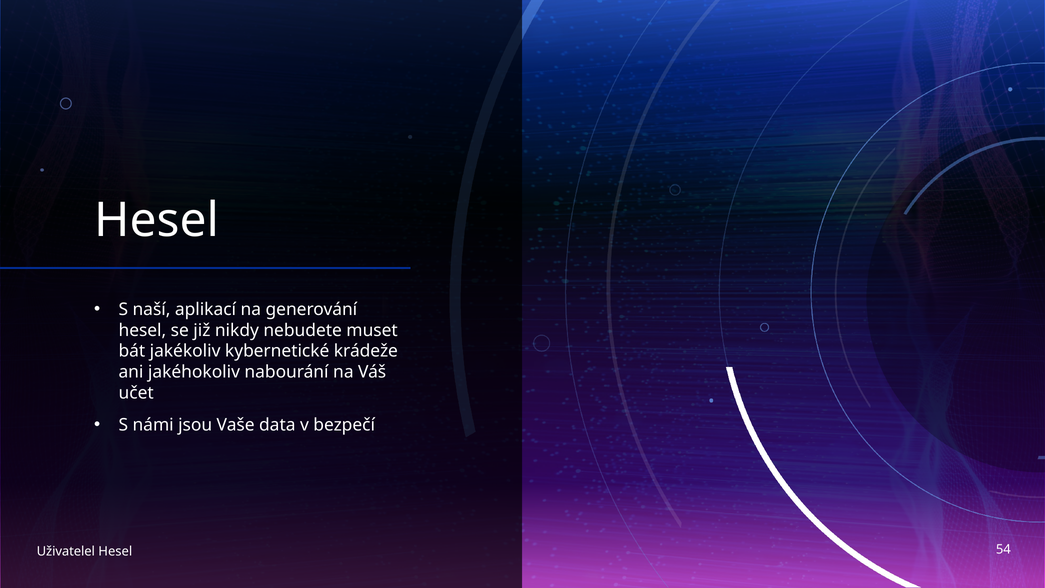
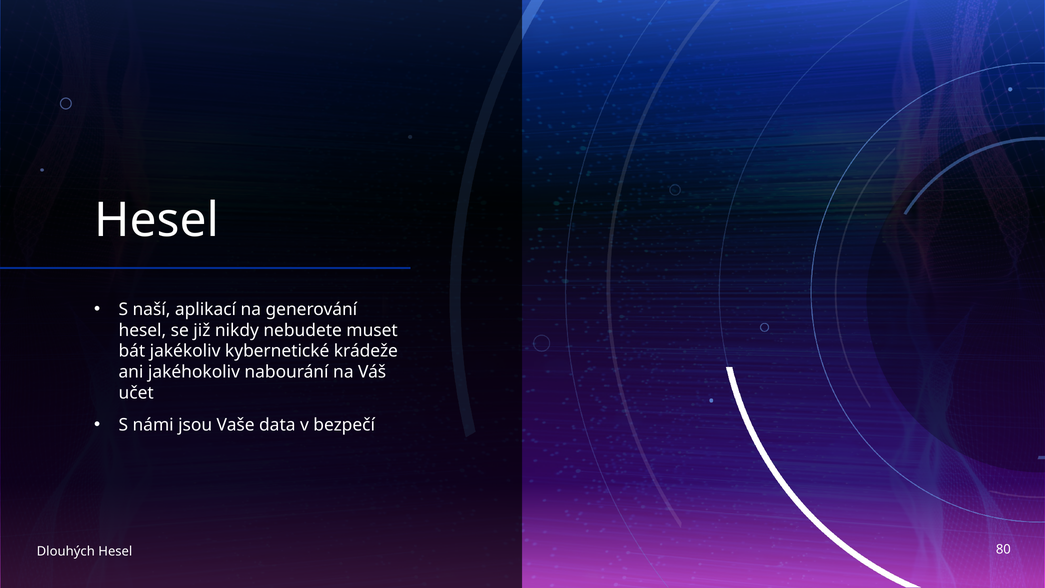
Uživatelel: Uživatelel -> Dlouhých
54: 54 -> 80
